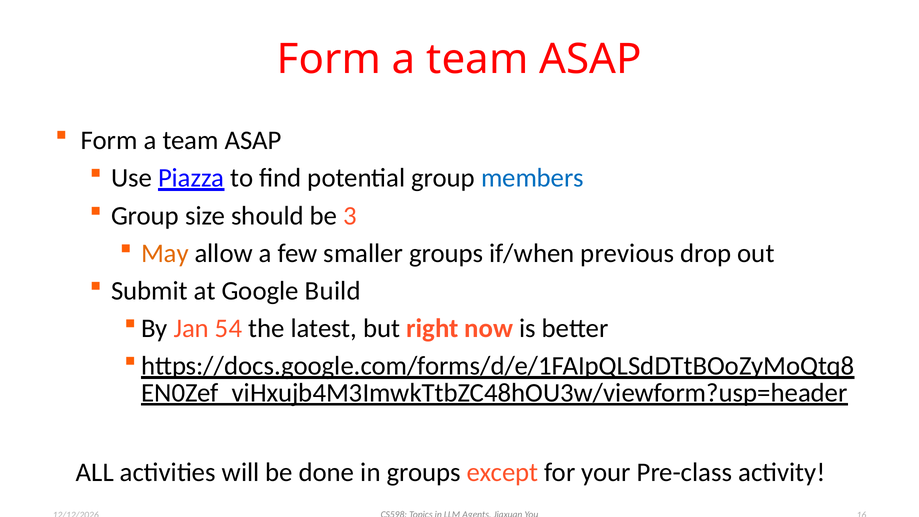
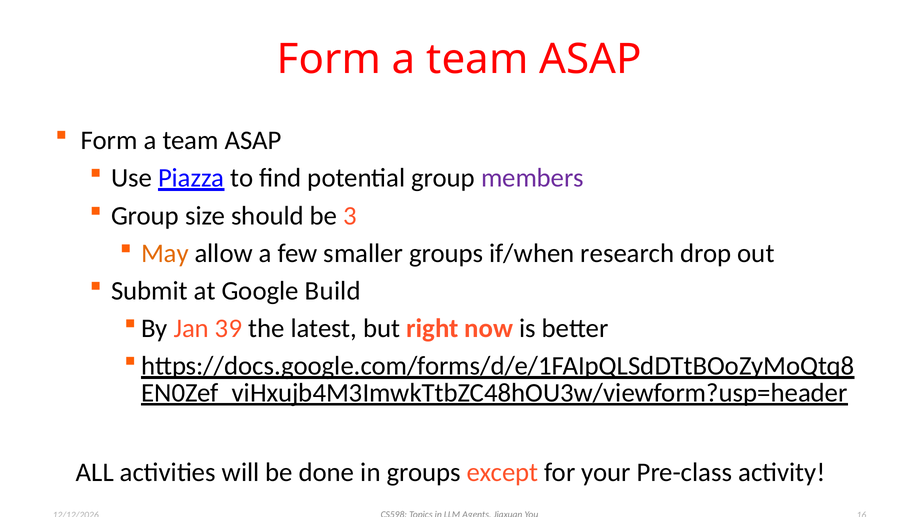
members colour: blue -> purple
previous: previous -> research
54: 54 -> 39
